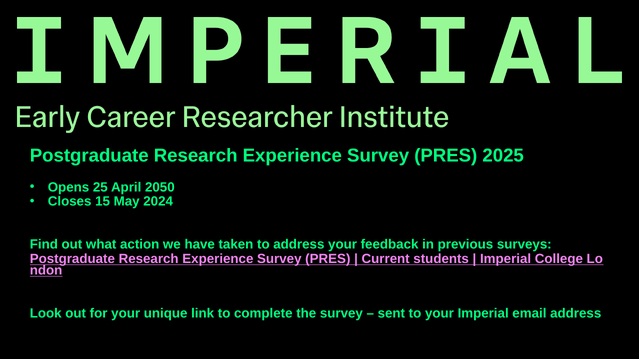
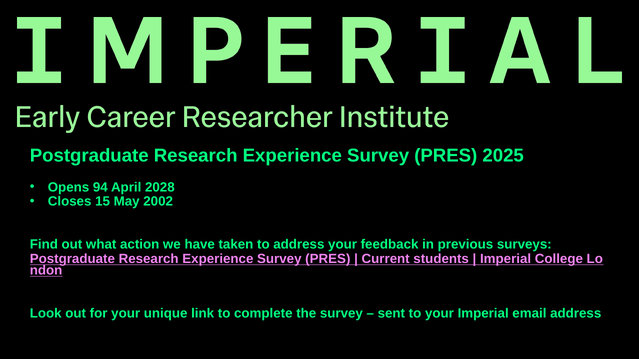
25: 25 -> 94
2050: 2050 -> 2028
2024: 2024 -> 2002
